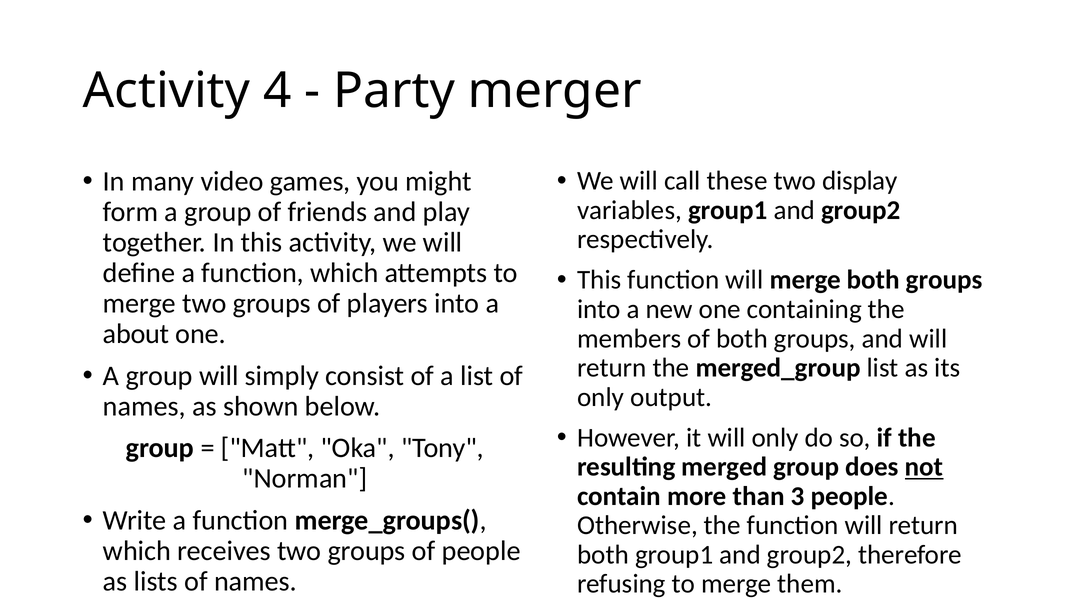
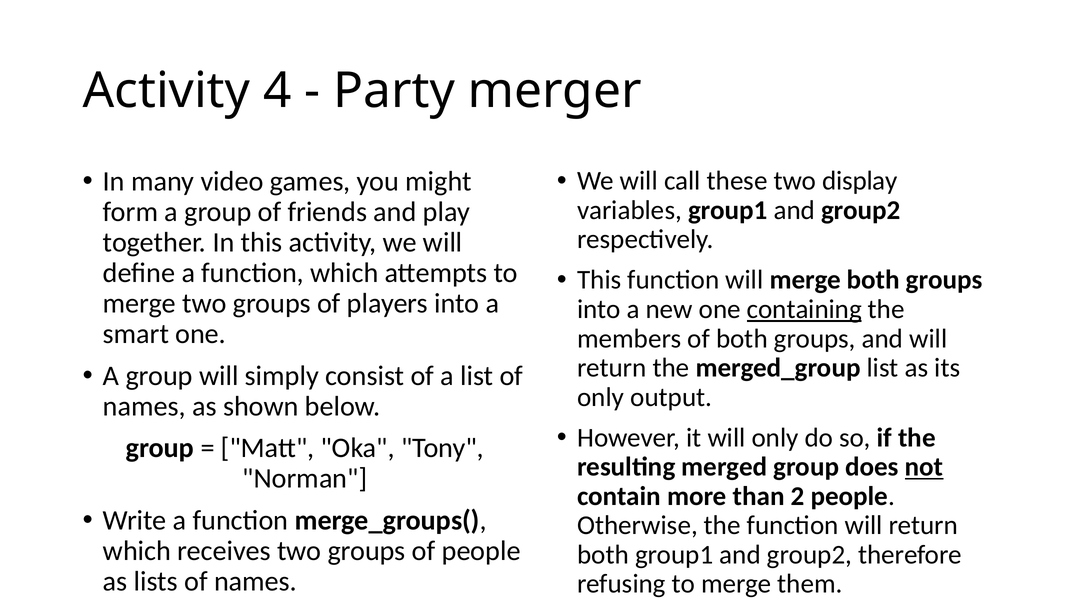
containing underline: none -> present
about: about -> smart
3: 3 -> 2
